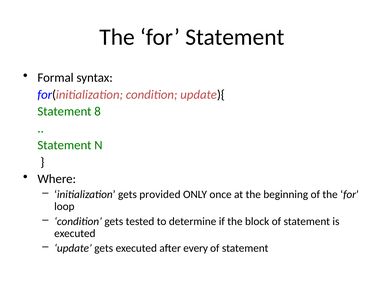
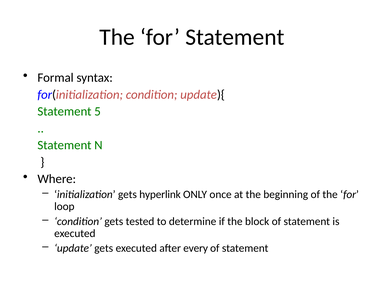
8: 8 -> 5
provided: provided -> hyperlink
